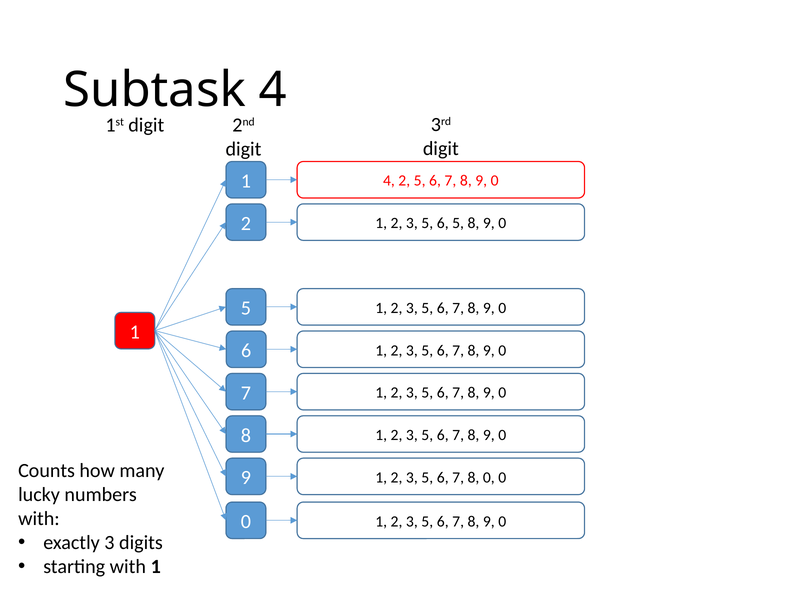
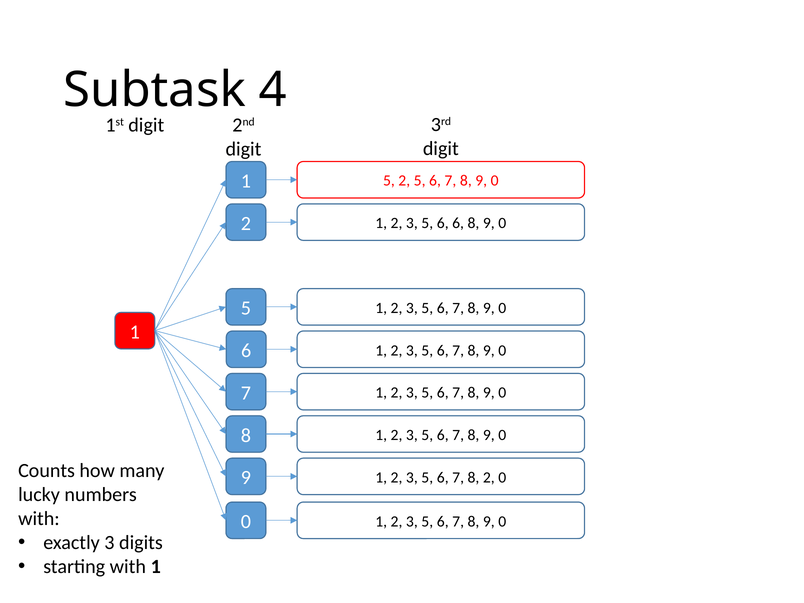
4 at (389, 181): 4 -> 5
6 5: 5 -> 6
8 0: 0 -> 2
